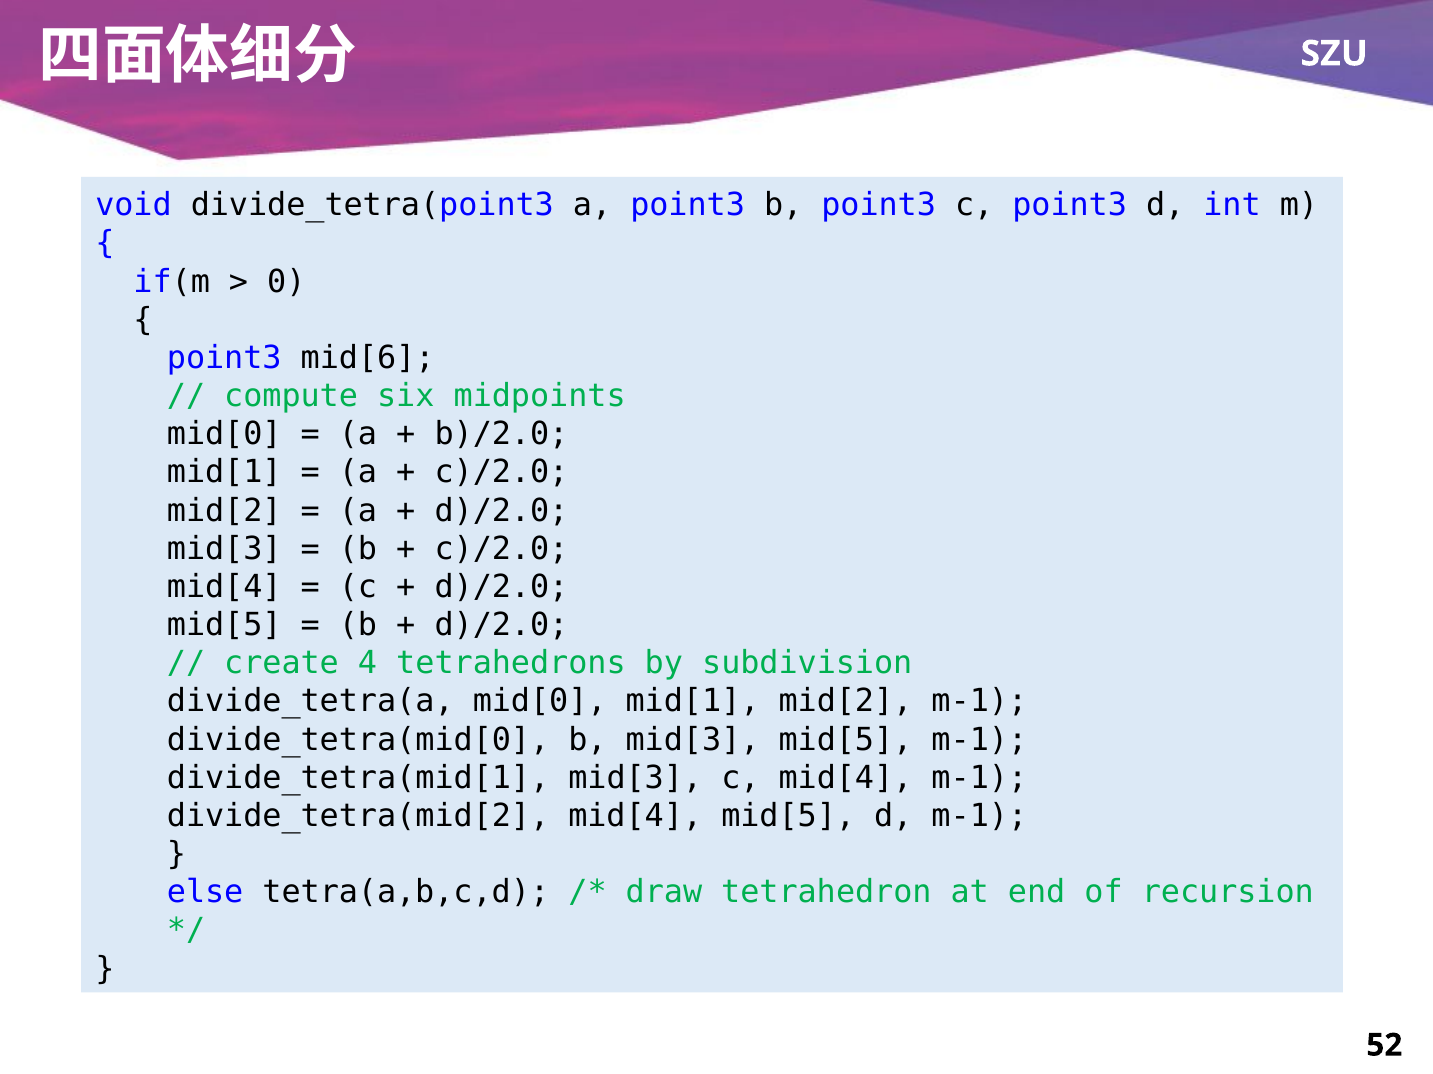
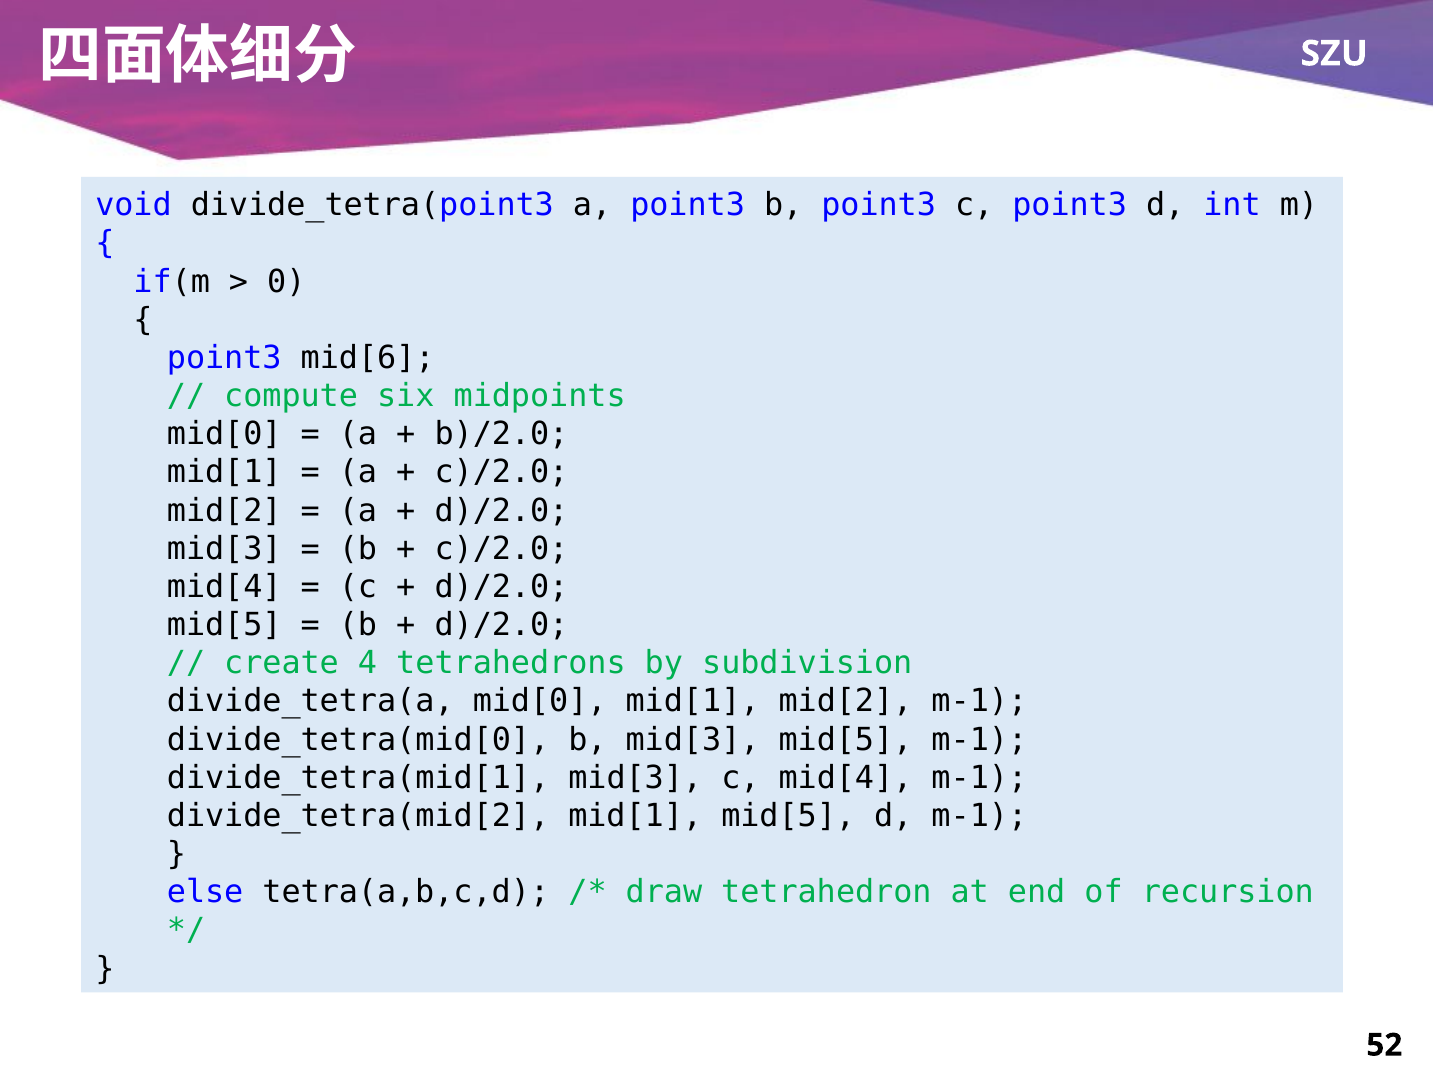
divide_tetra(mid[2 mid[4: mid[4 -> mid[1
